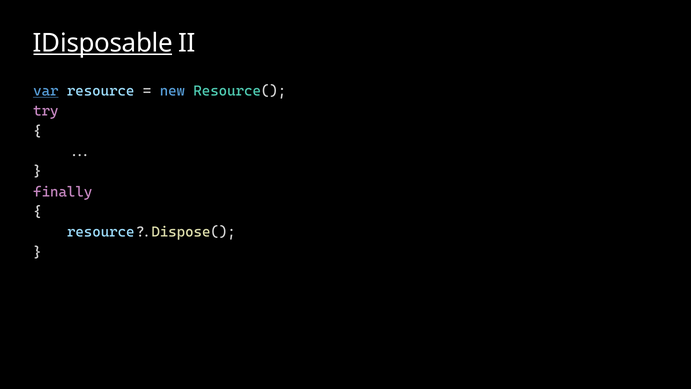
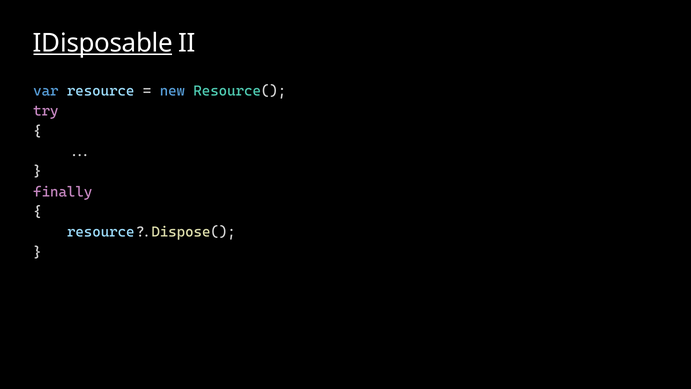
var underline: present -> none
